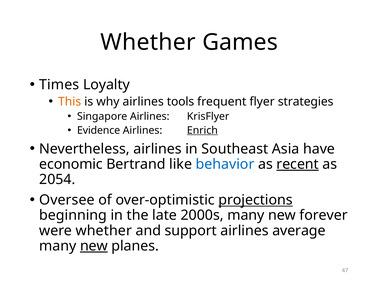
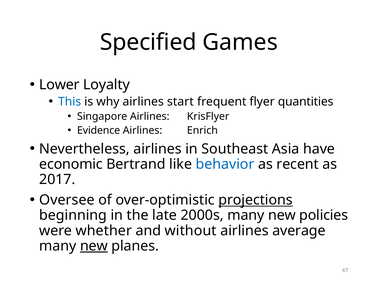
Whether at (148, 42): Whether -> Specified
Times: Times -> Lower
This colour: orange -> blue
tools: tools -> start
strategies: strategies -> quantities
Enrich underline: present -> none
recent underline: present -> none
2054: 2054 -> 2017
forever: forever -> policies
support: support -> without
